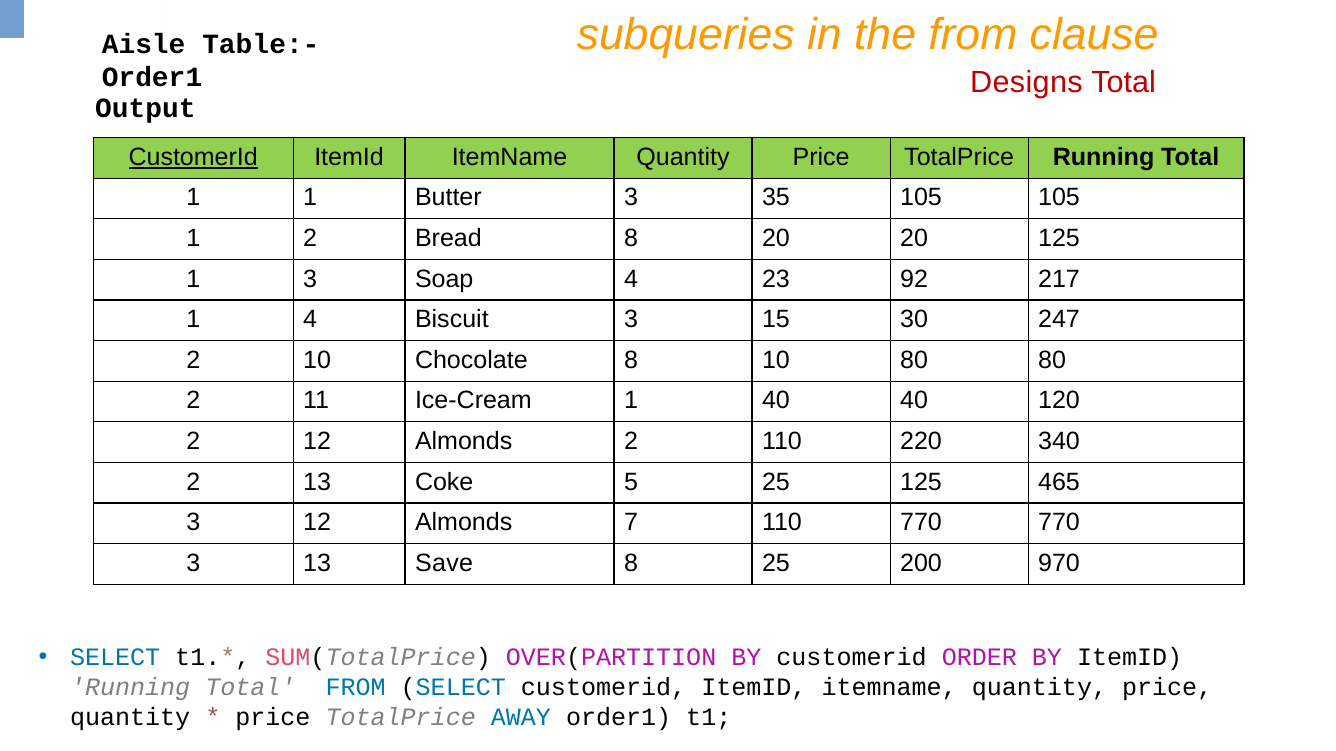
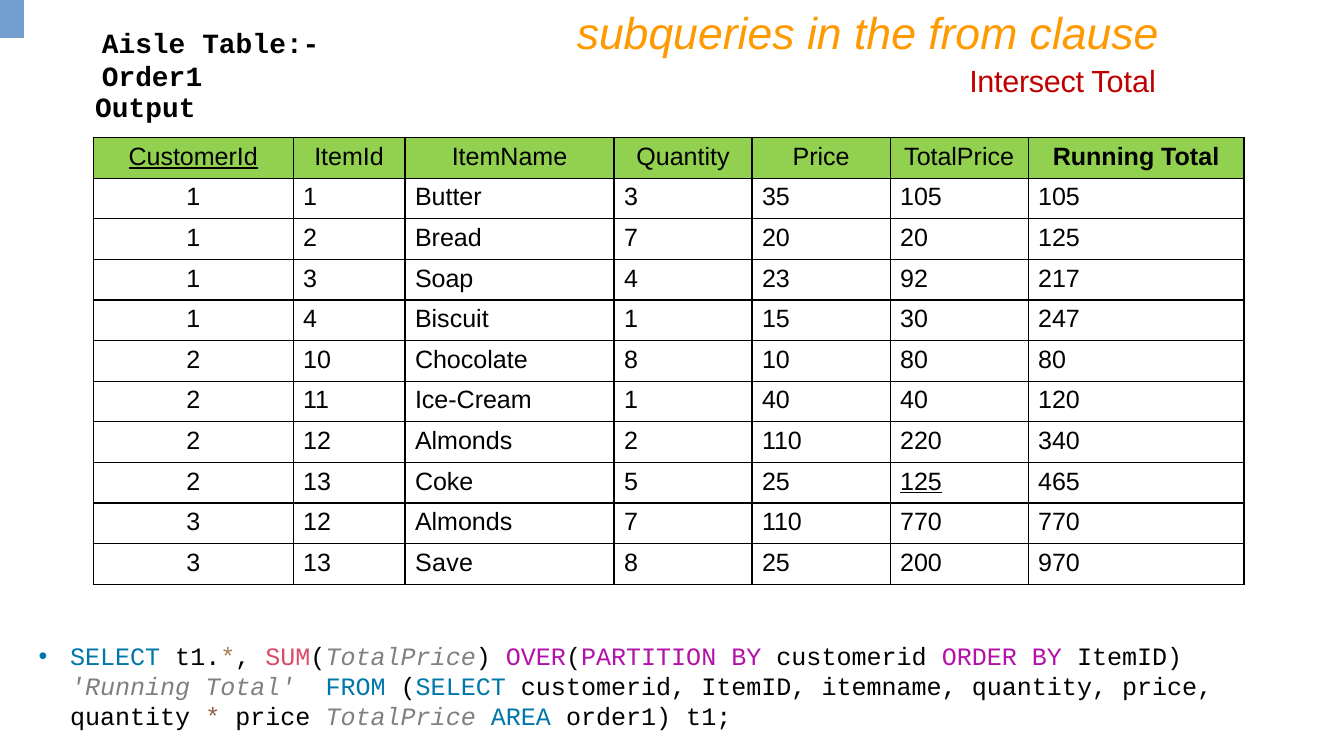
Designs: Designs -> Intersect
Bread 8: 8 -> 7
Biscuit 3: 3 -> 1
125 at (921, 482) underline: none -> present
AWAY: AWAY -> AREA
